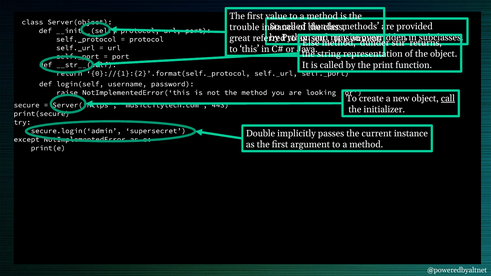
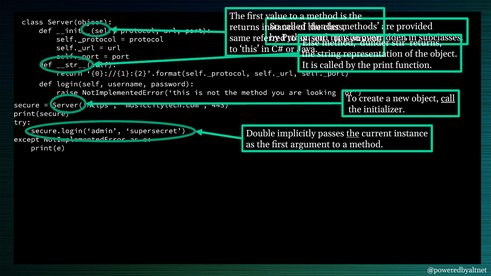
trouble at (244, 27): trouble -> returns
great: great -> same
the at (353, 134) underline: none -> present
